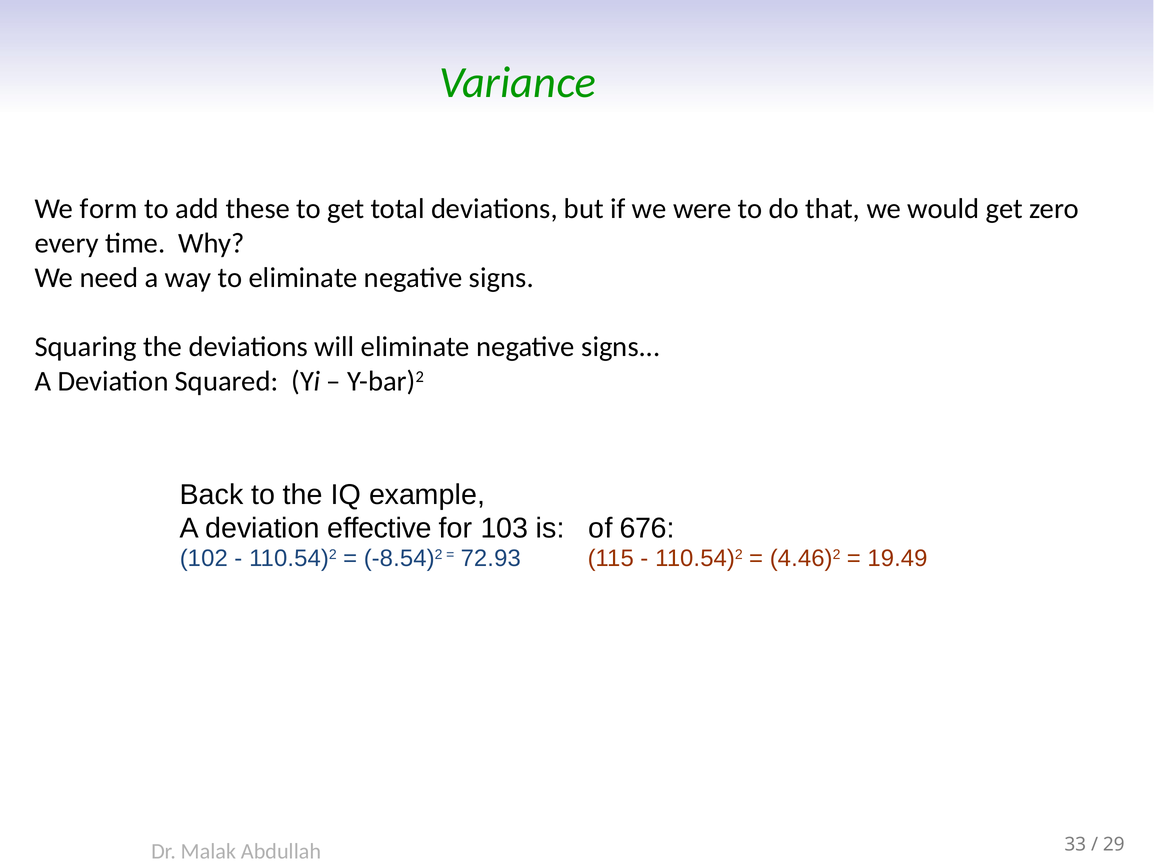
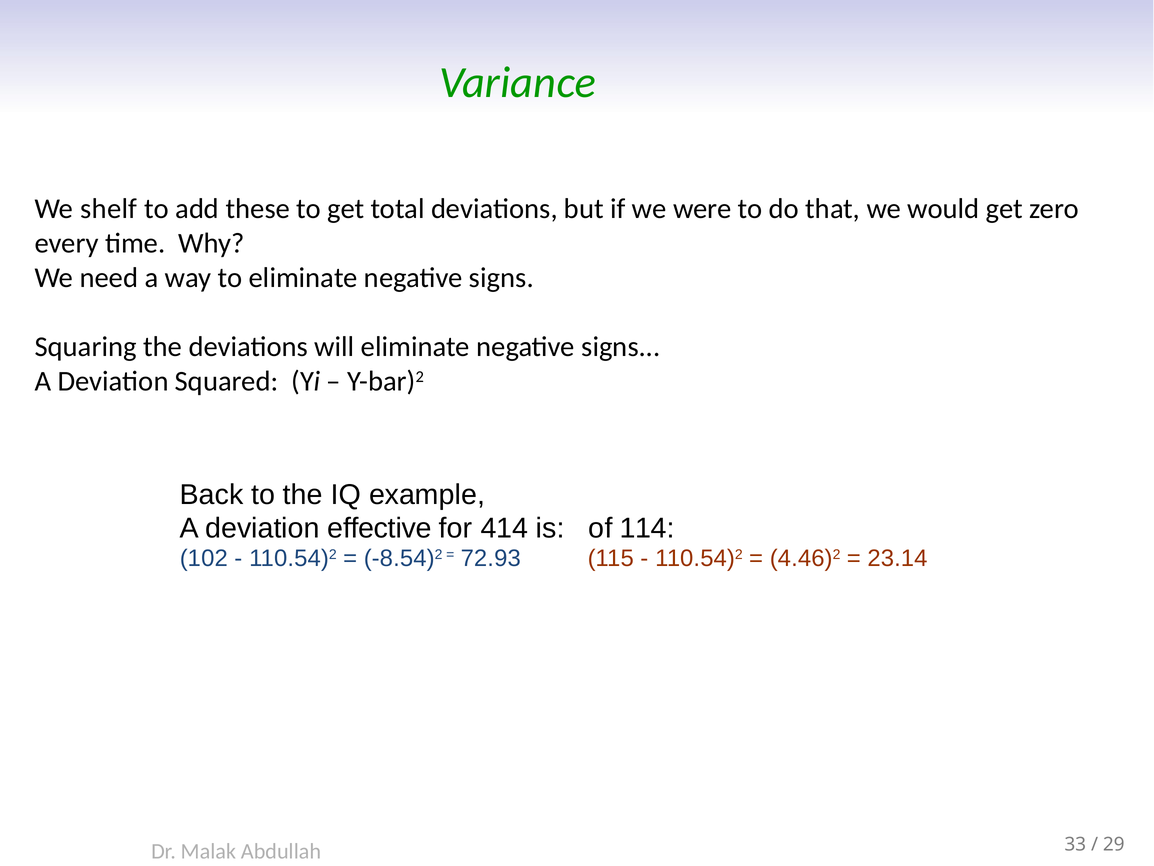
form: form -> shelf
103: 103 -> 414
676: 676 -> 114
19.49: 19.49 -> 23.14
